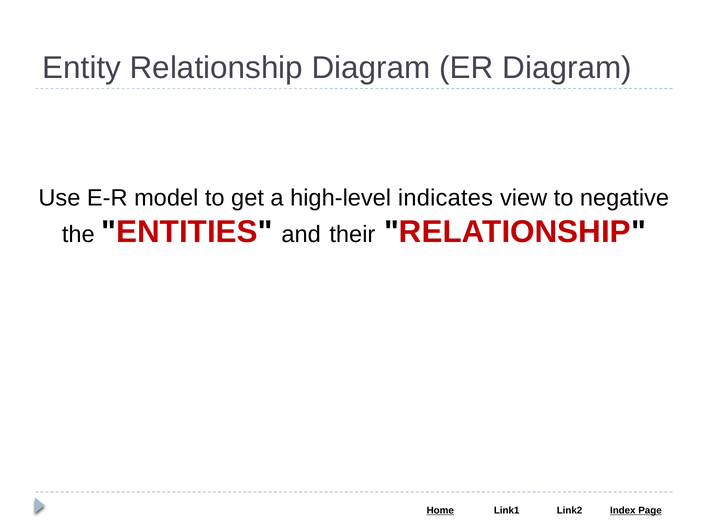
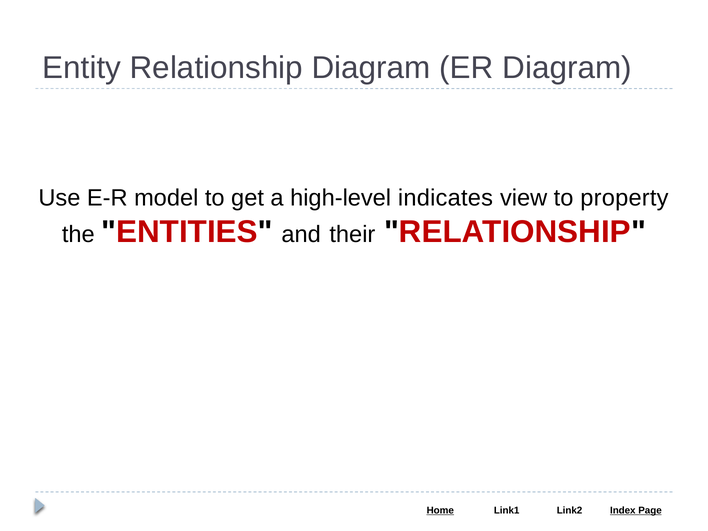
negative: negative -> property
